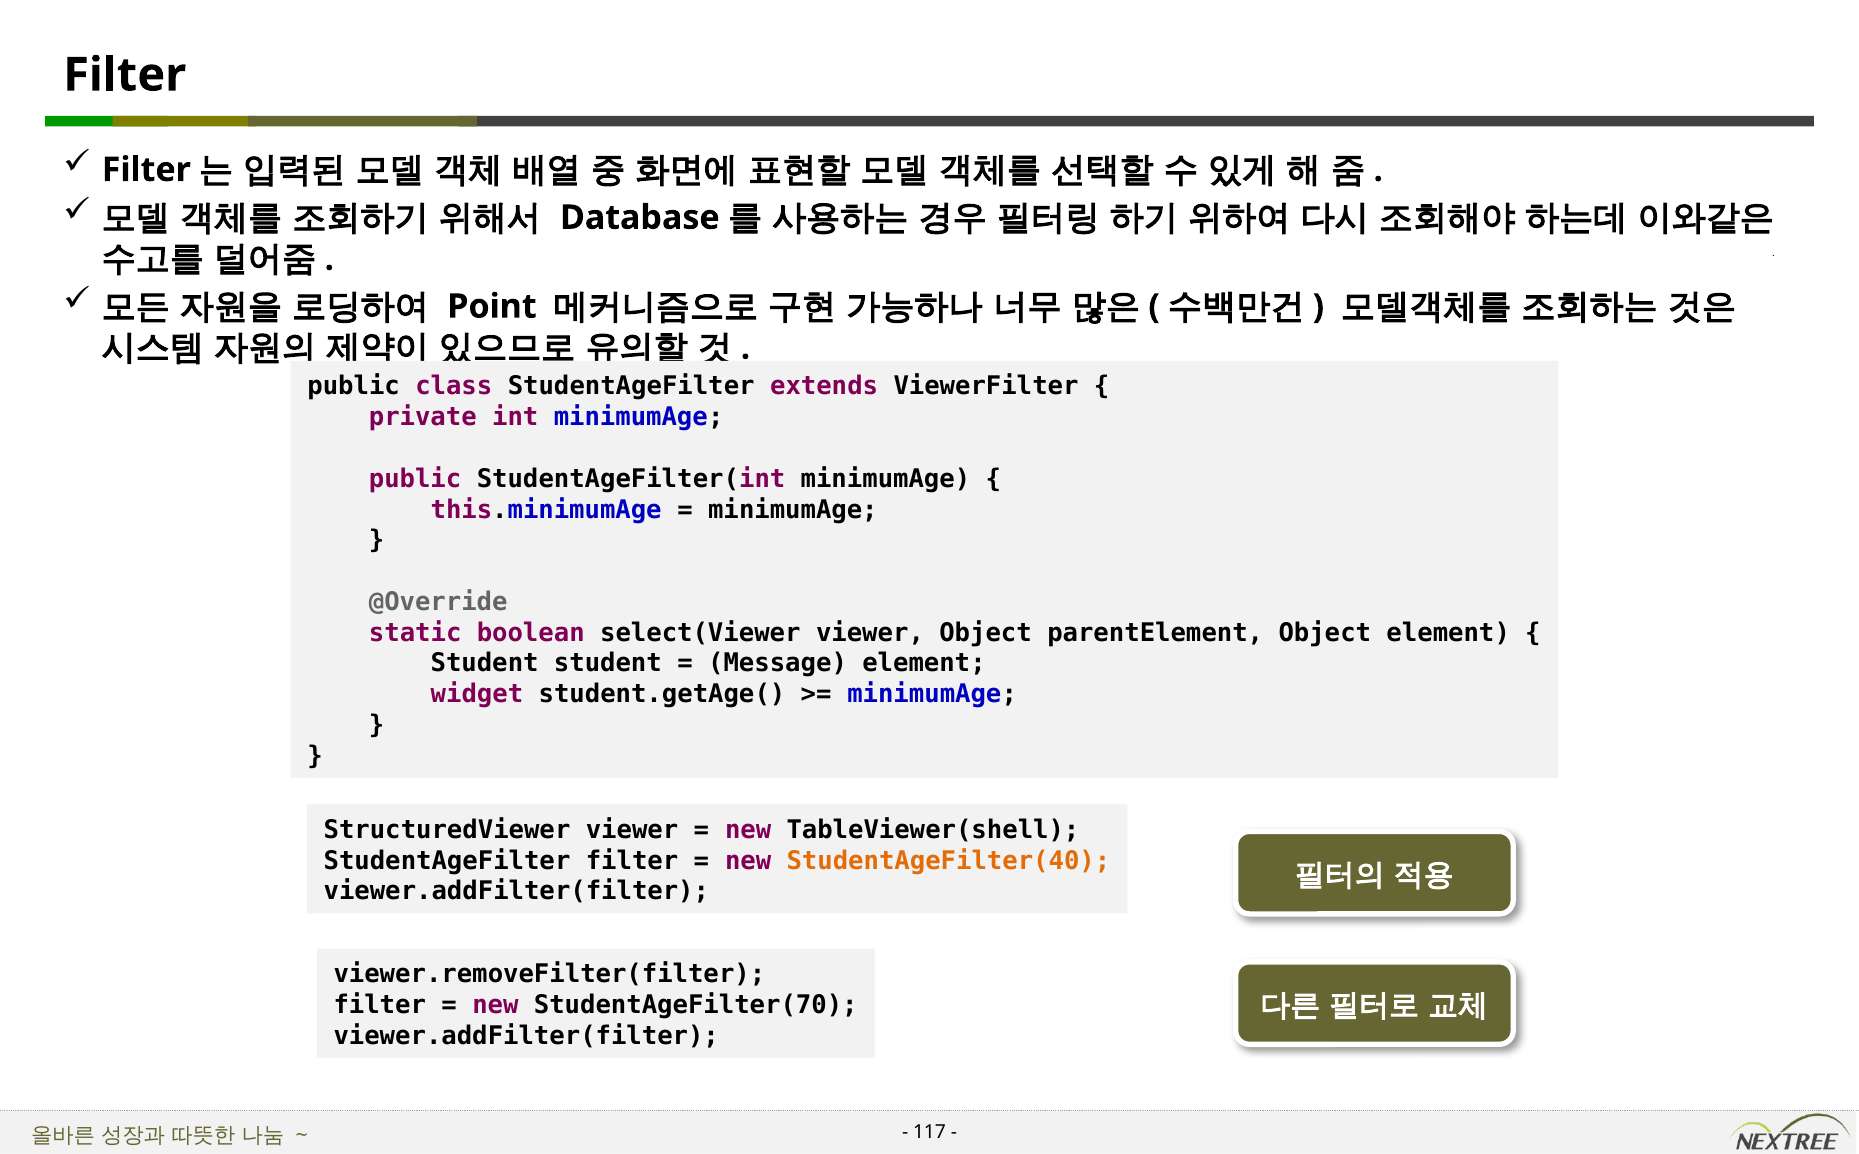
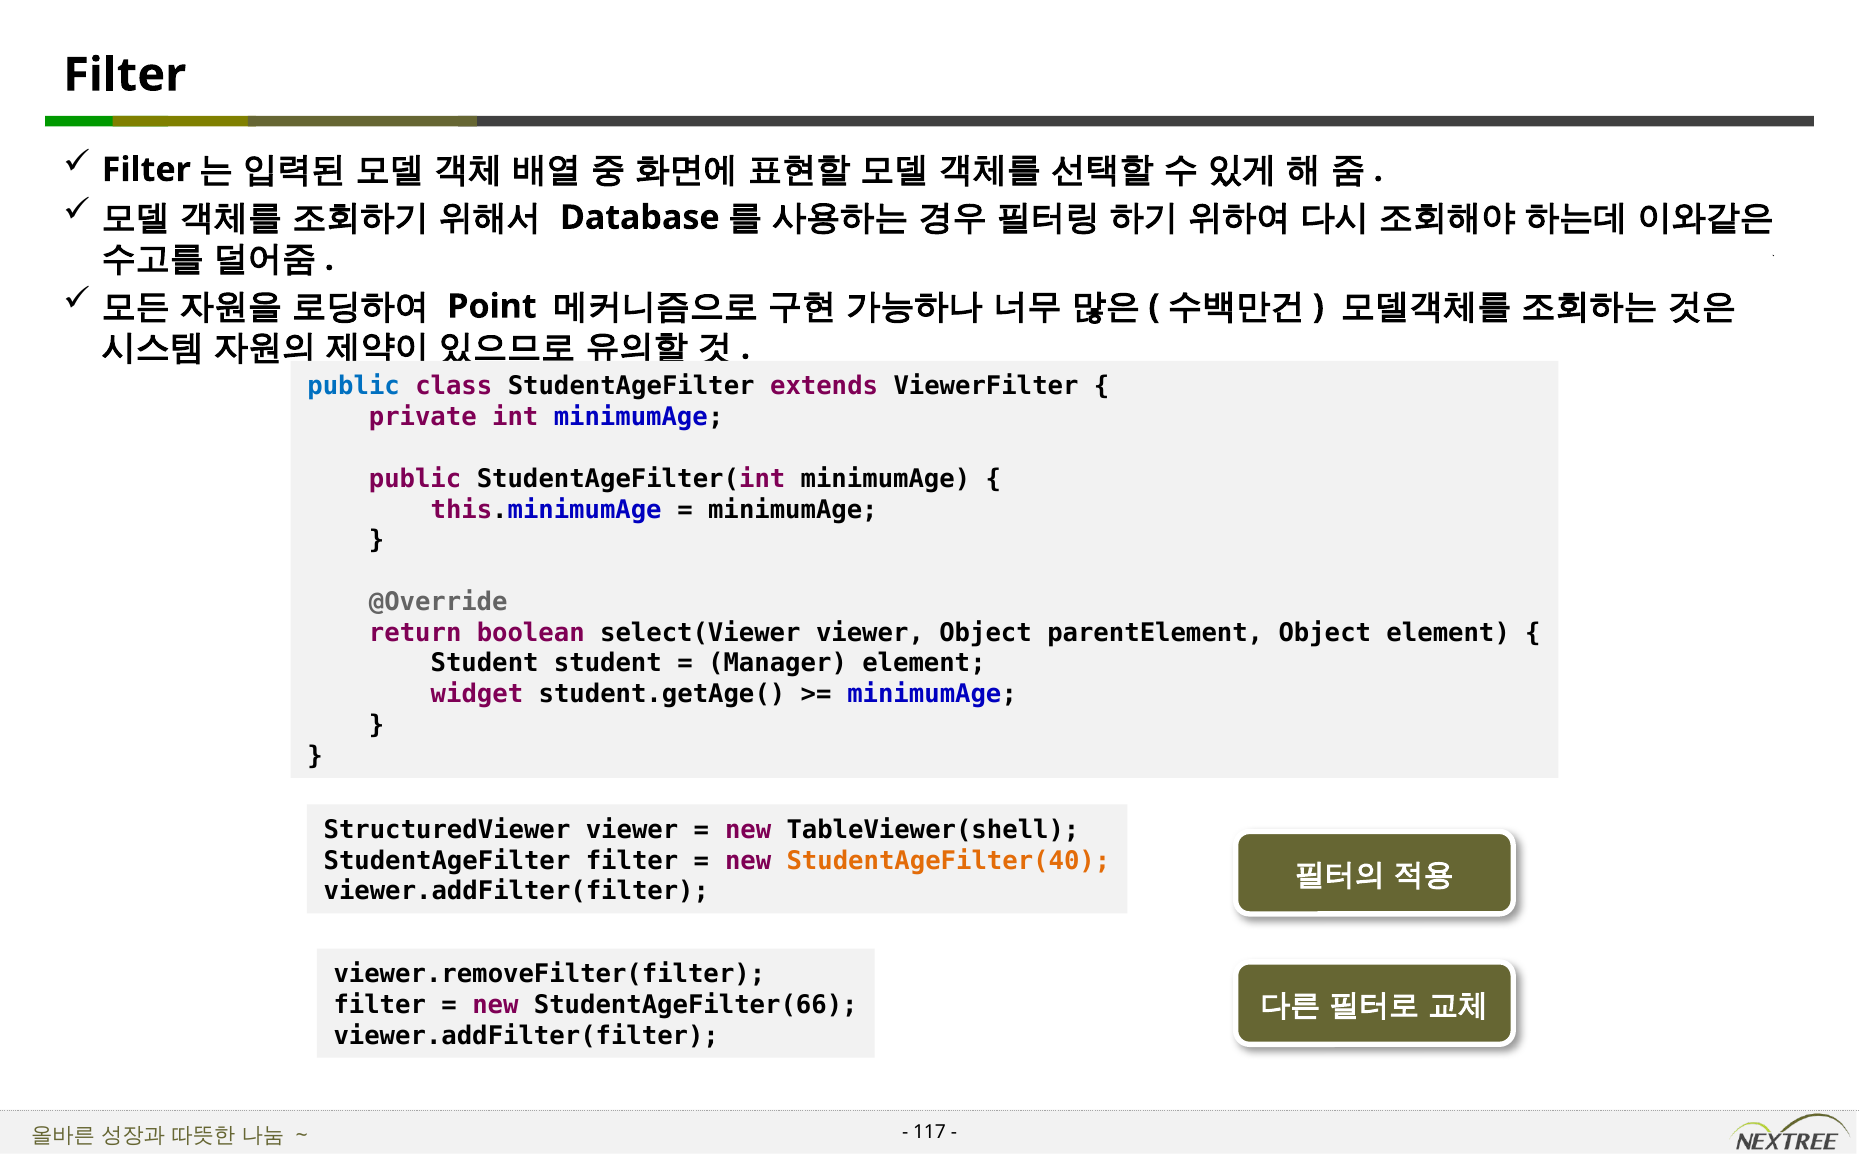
public at (354, 386) colour: black -> blue
static: static -> return
Message: Message -> Manager
StudentAgeFilter(70: StudentAgeFilter(70 -> StudentAgeFilter(66
